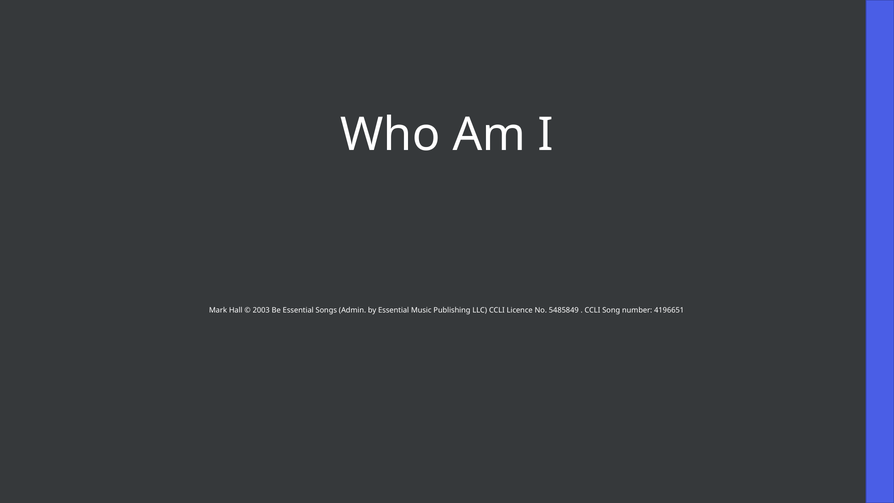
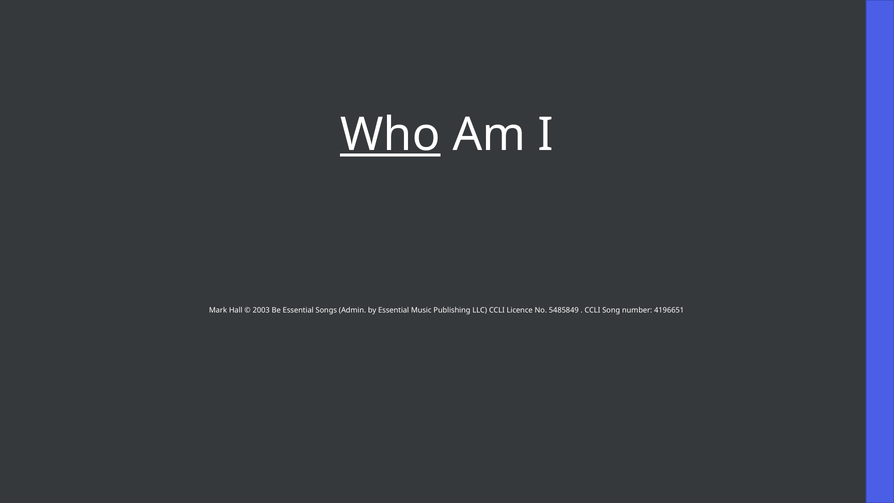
Who underline: none -> present
